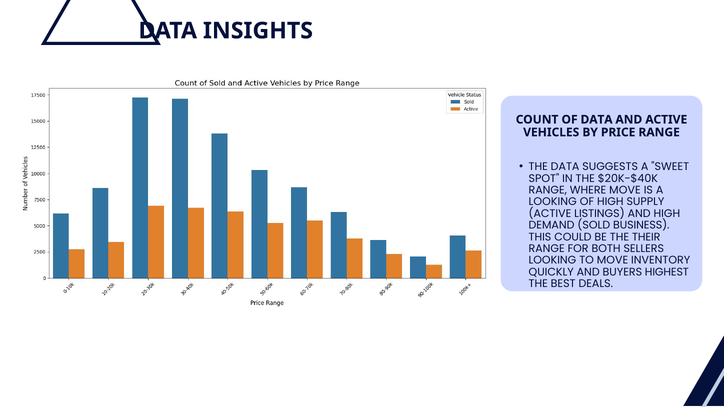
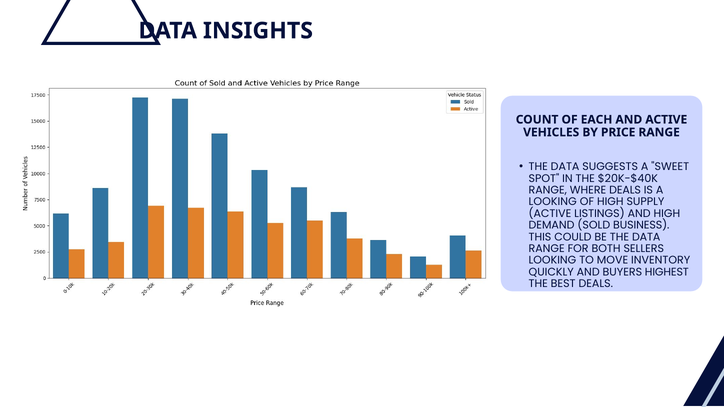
OF DATA: DATA -> EACH
WHERE MOVE: MOVE -> DEALS
BE THE THEIR: THEIR -> DATA
